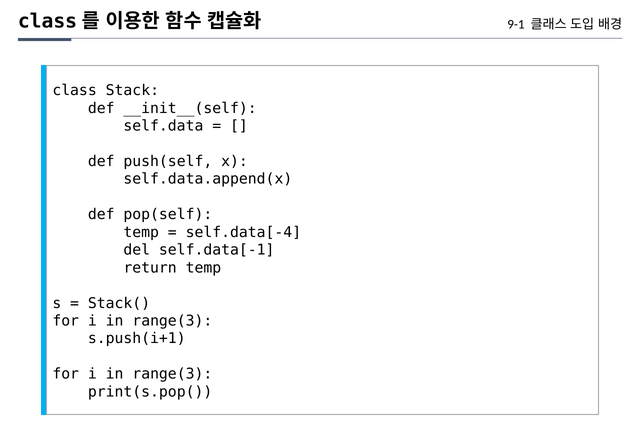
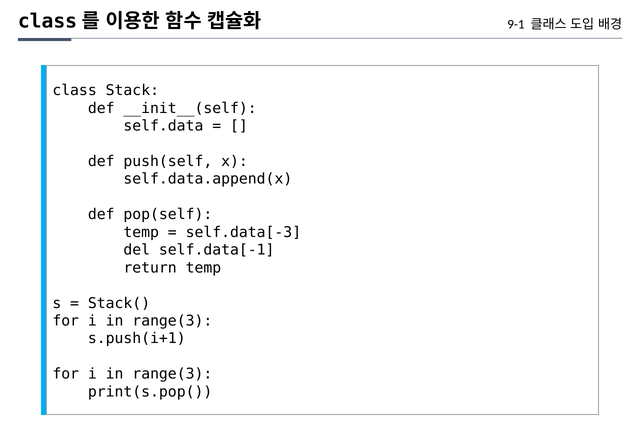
self.data[-4: self.data[-4 -> self.data[-3
